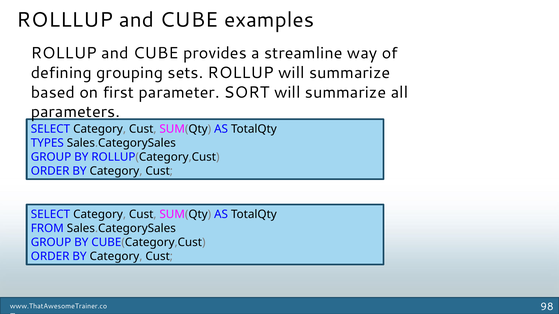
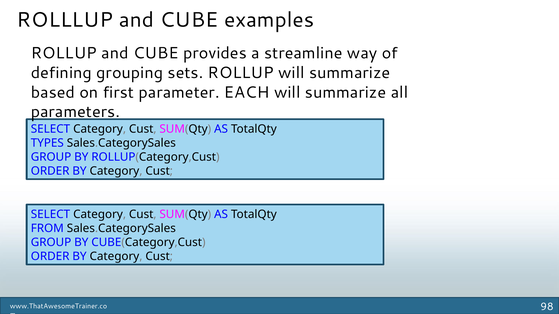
SORT: SORT -> EACH
